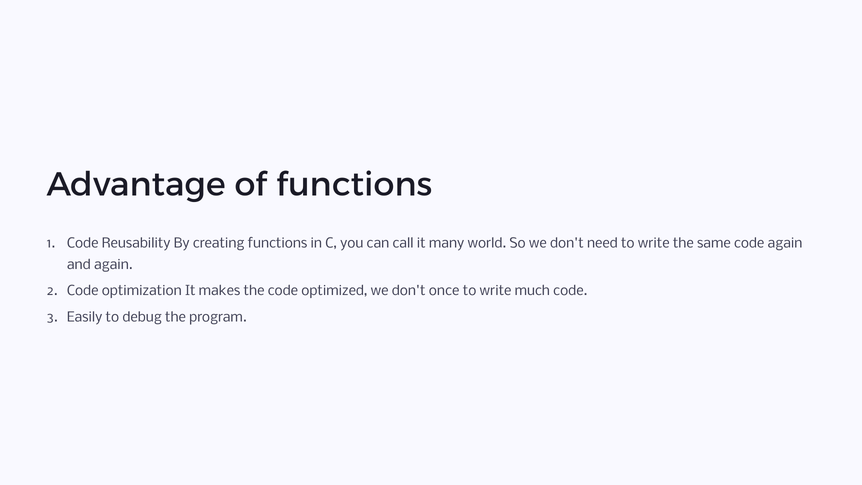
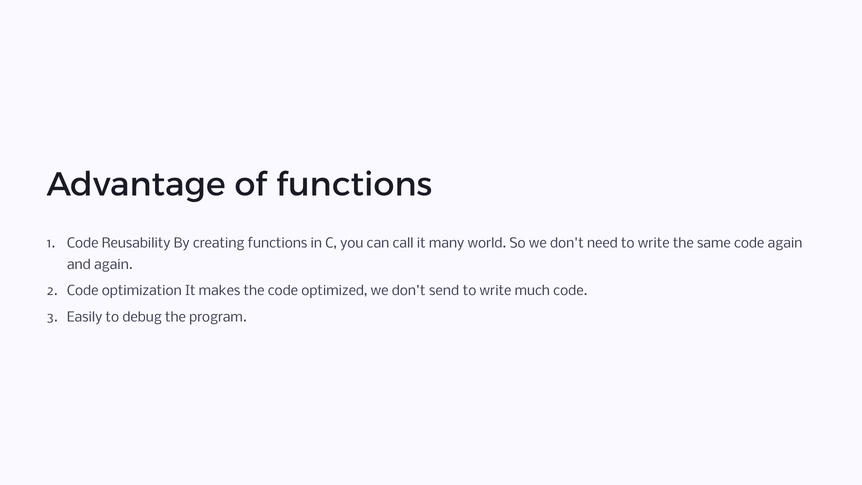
once: once -> send
